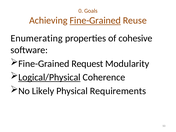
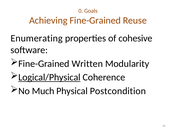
Fine-Grained at (95, 20) underline: present -> none
Request: Request -> Written
Likely: Likely -> Much
Requirements: Requirements -> Postcondition
